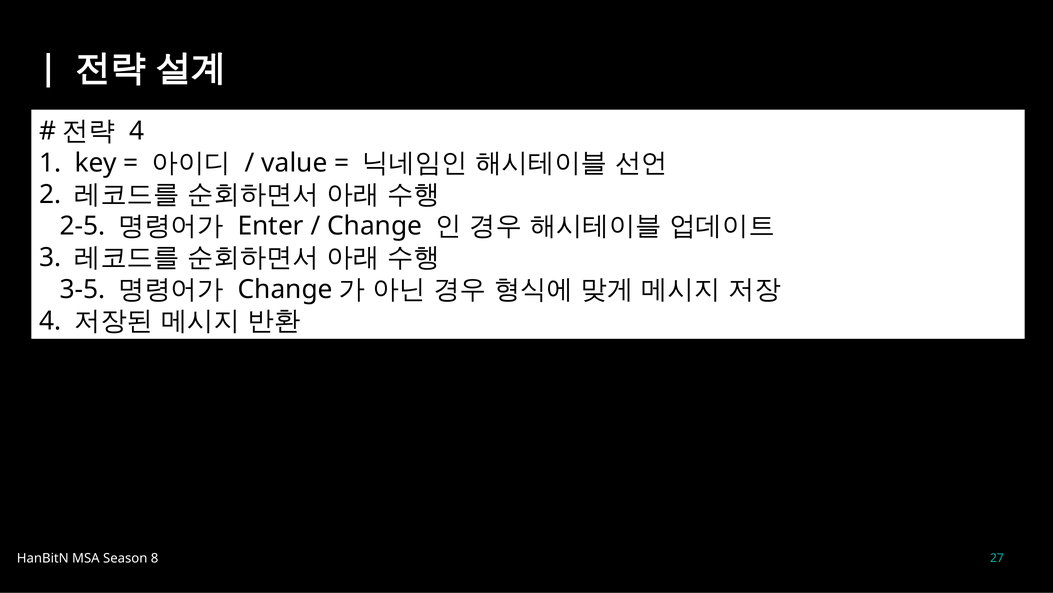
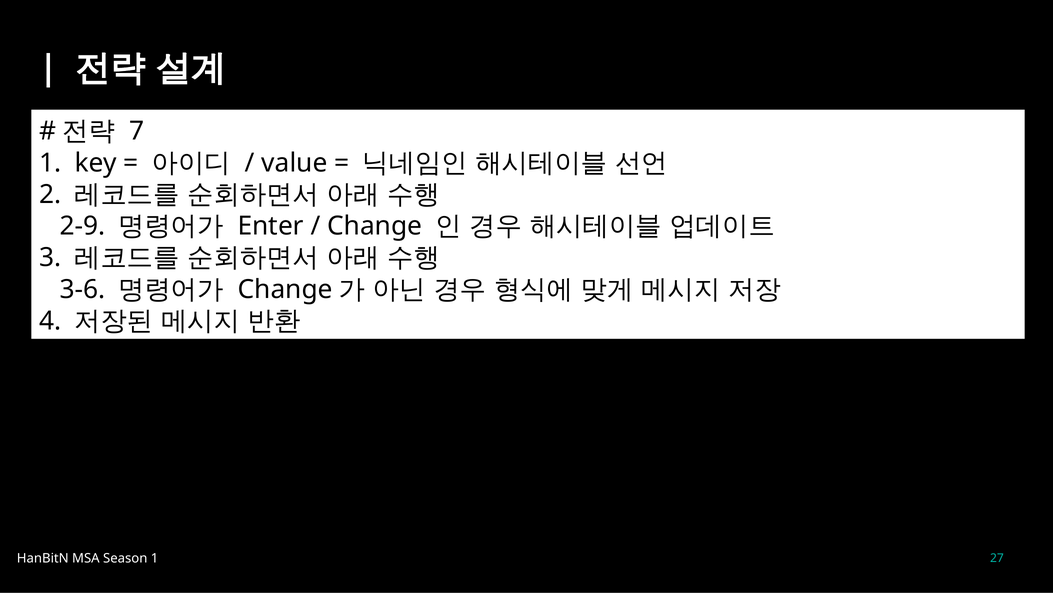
4 at (137, 131): 4 -> 7
2-5: 2-5 -> 2-9
3-5: 3-5 -> 3-6
8 at (155, 558): 8 -> 1
